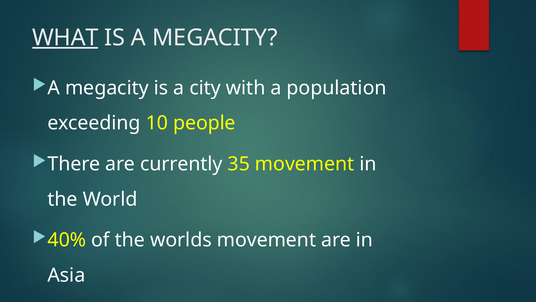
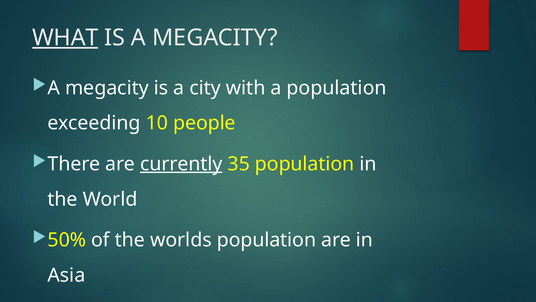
currently underline: none -> present
35 movement: movement -> population
40%: 40% -> 50%
worlds movement: movement -> population
